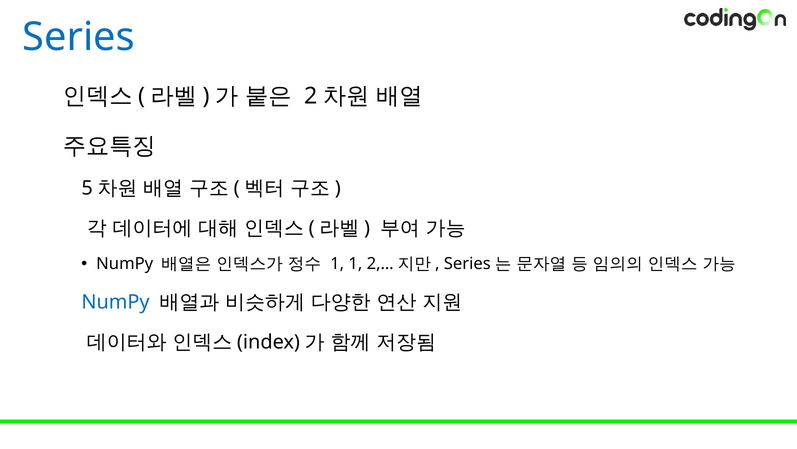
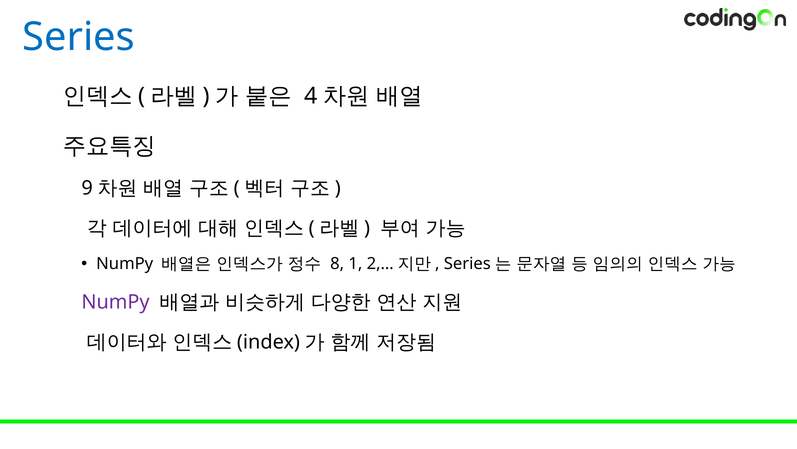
2: 2 -> 4
5: 5 -> 9
1 at (337, 264): 1 -> 8
NumPy at (116, 302) colour: blue -> purple
